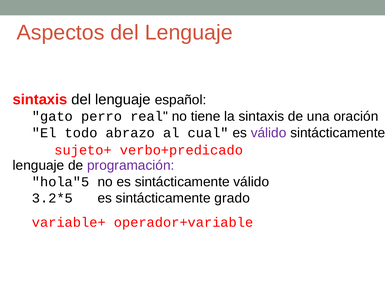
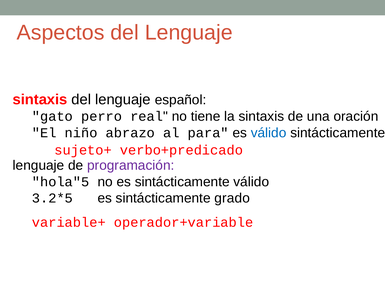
todo: todo -> niño
cual: cual -> para
válido at (269, 133) colour: purple -> blue
